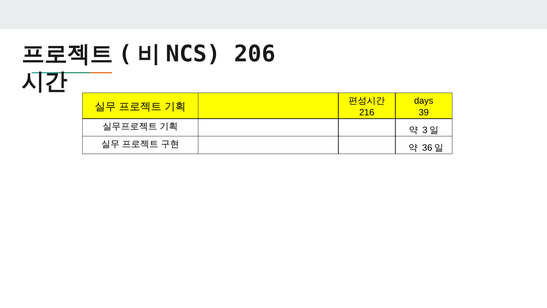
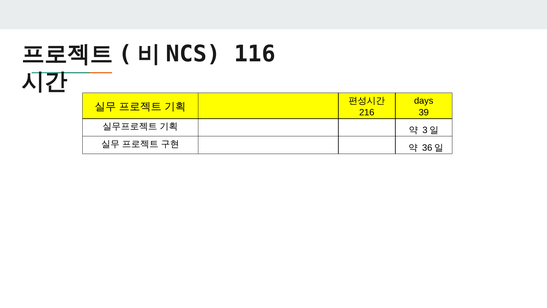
206: 206 -> 116
